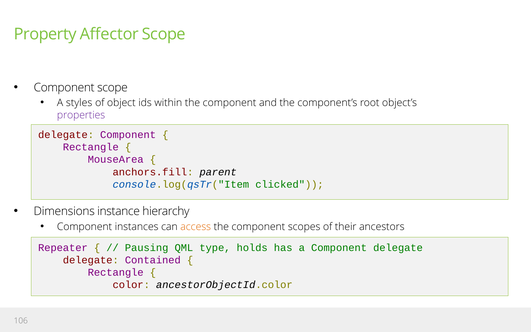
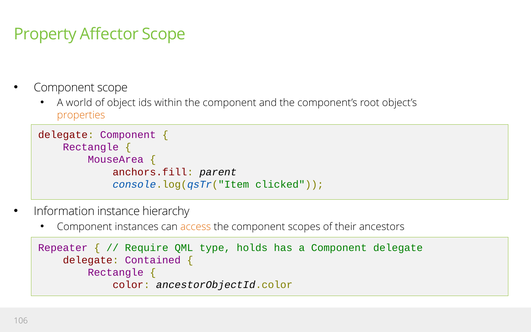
styles: styles -> world
properties colour: purple -> orange
Dimensions: Dimensions -> Information
Pausing: Pausing -> Require
